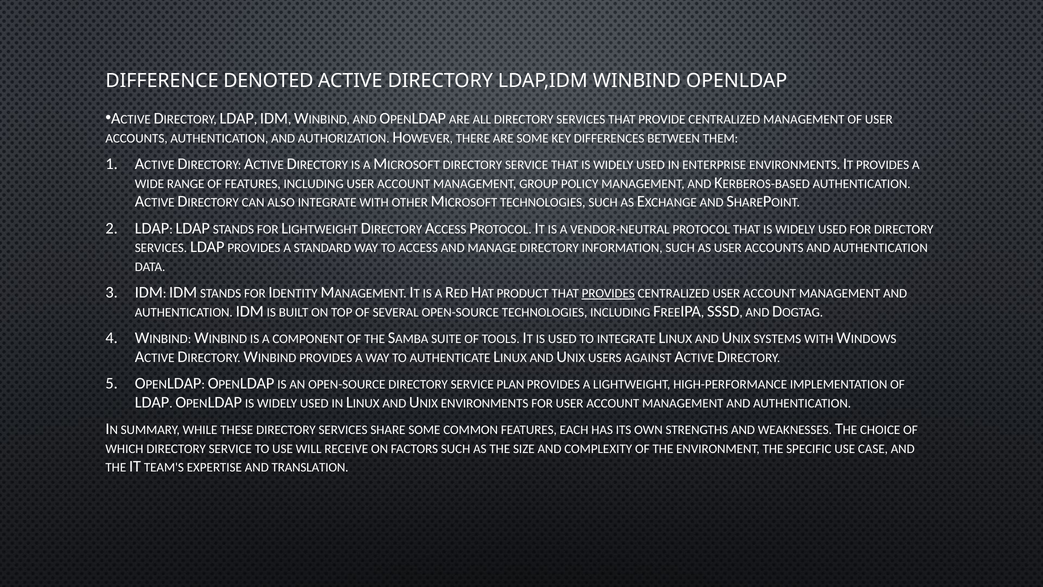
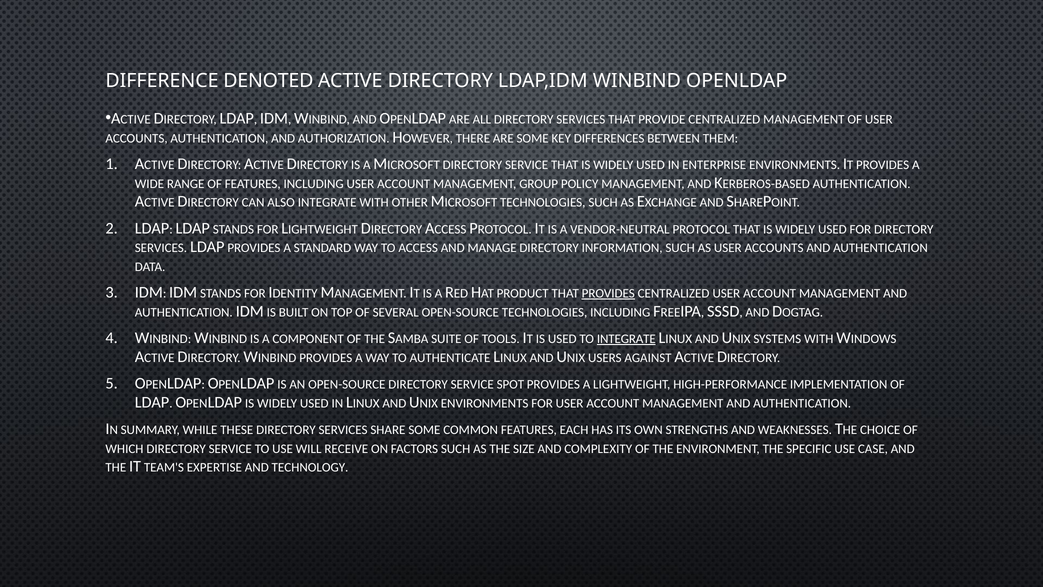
INTEGRATE at (626, 339) underline: none -> present
PLAN: PLAN -> SPOT
TRANSLATION: TRANSLATION -> TECHNOLOGY
